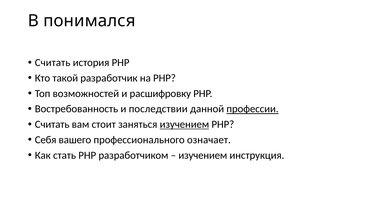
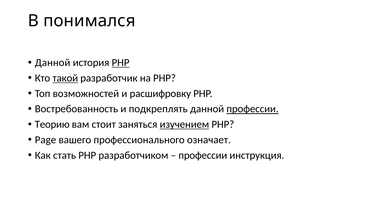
Считать at (53, 62): Считать -> Данной
PHP at (121, 62) underline: none -> present
такой underline: none -> present
последствии: последствии -> подкреплять
Считать at (52, 124): Считать -> Теорию
Себя: Себя -> Page
изучением at (203, 155): изучением -> профессии
